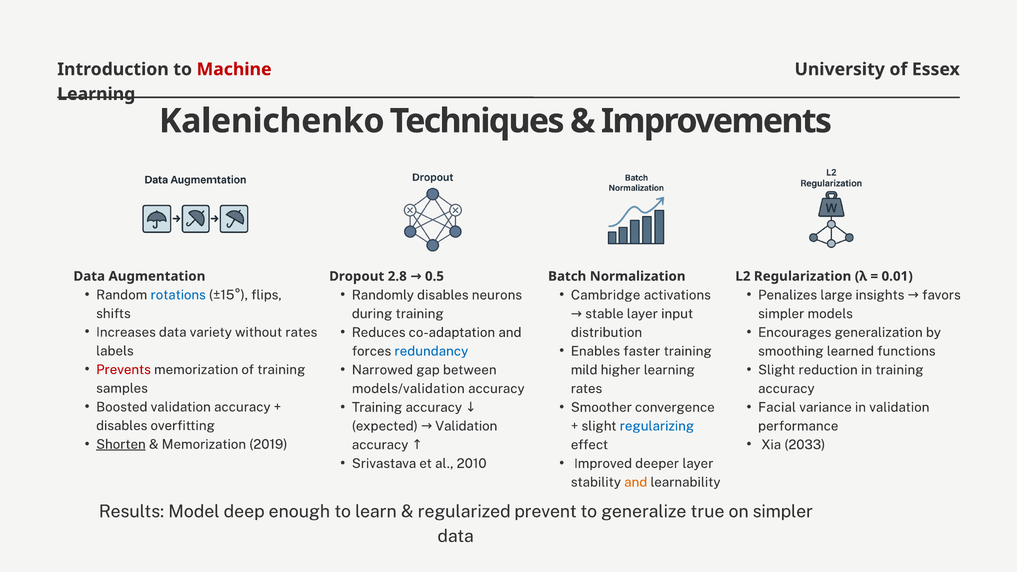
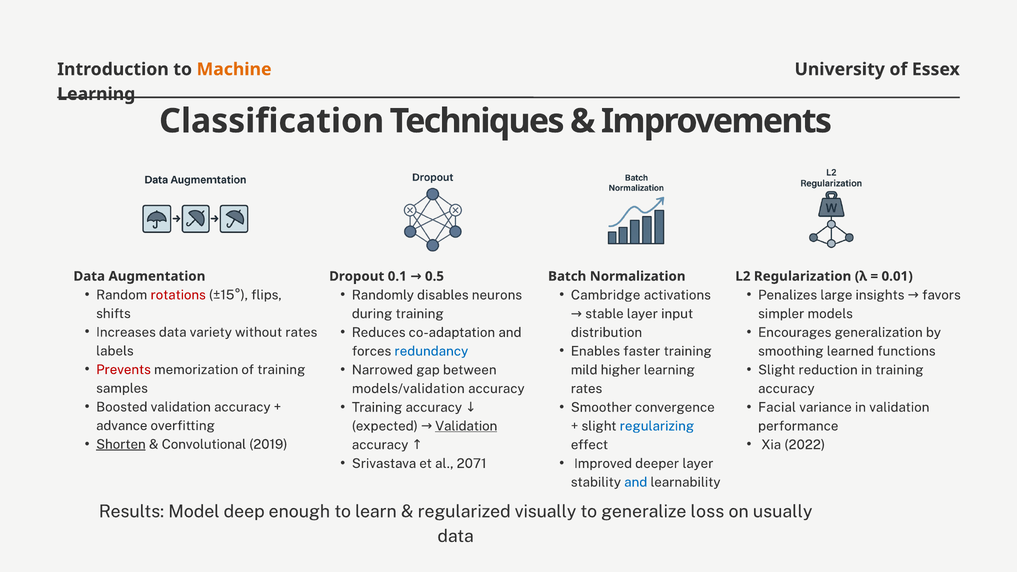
Machine colour: red -> orange
Kalenichenko: Kalenichenko -> Classification
2.8: 2.8 -> 0.1
rotations colour: blue -> red
disables at (122, 426): disables -> advance
Validation at (466, 426) underline: none -> present
Memorization at (204, 444): Memorization -> Convolutional
2033: 2033 -> 2022
2010: 2010 -> 2071
and at (636, 482) colour: orange -> blue
prevent: prevent -> visually
true: true -> loss
on simpler: simpler -> usually
